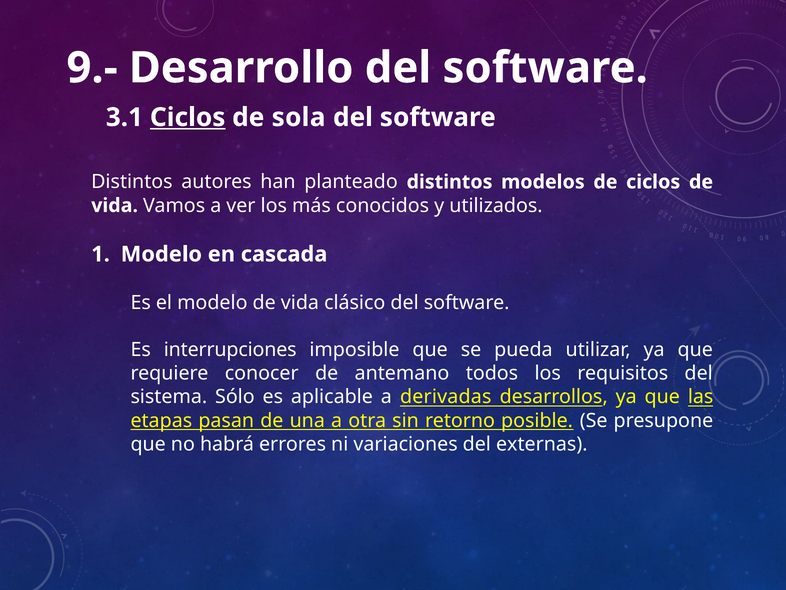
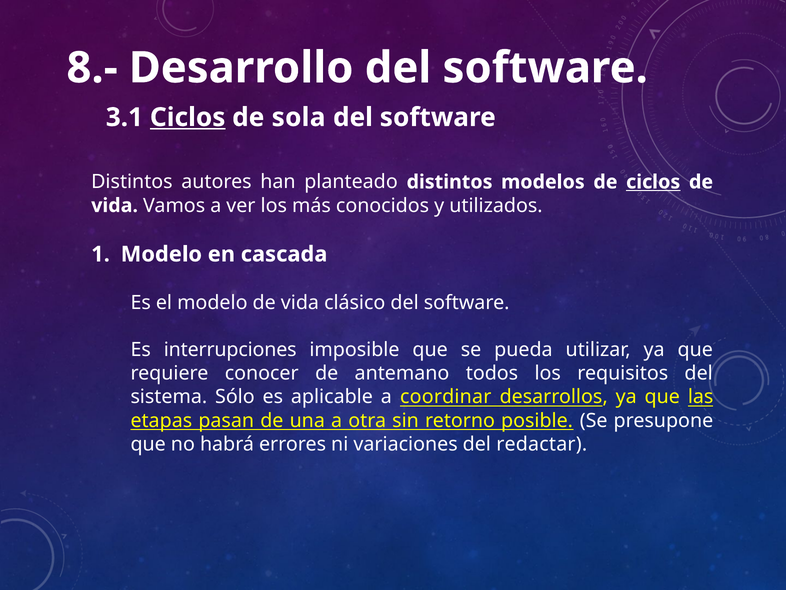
9.-: 9.- -> 8.-
ciclos at (653, 182) underline: none -> present
derivadas: derivadas -> coordinar
externas: externas -> redactar
